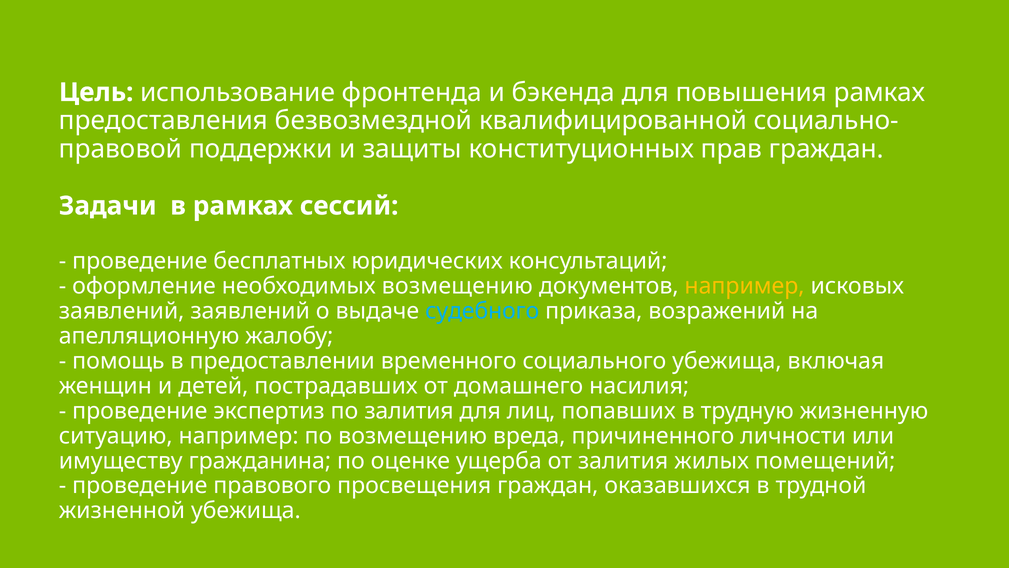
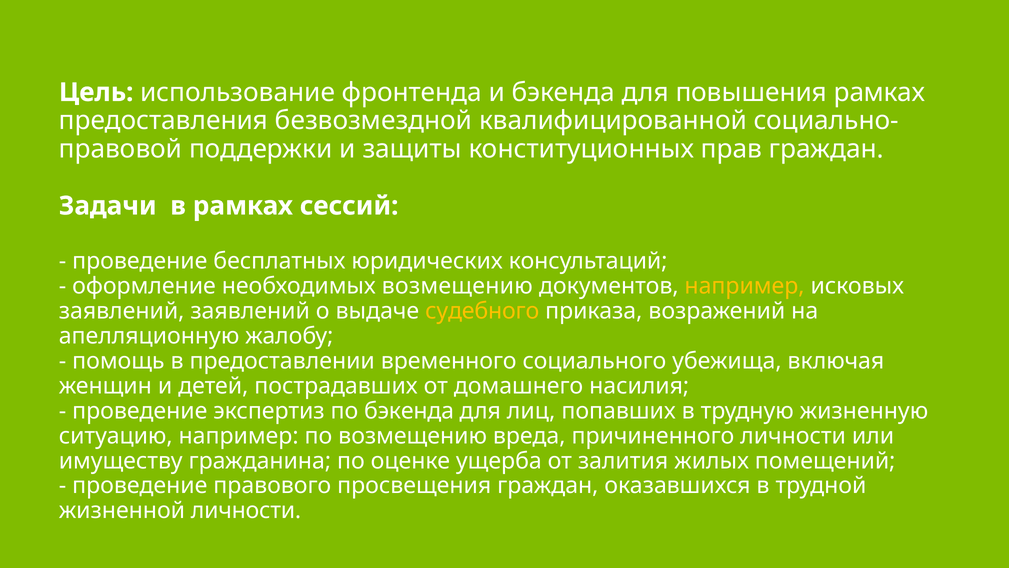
судебного colour: light blue -> yellow
по залития: залития -> бэкенда
жизненной убежища: убежища -> личности
